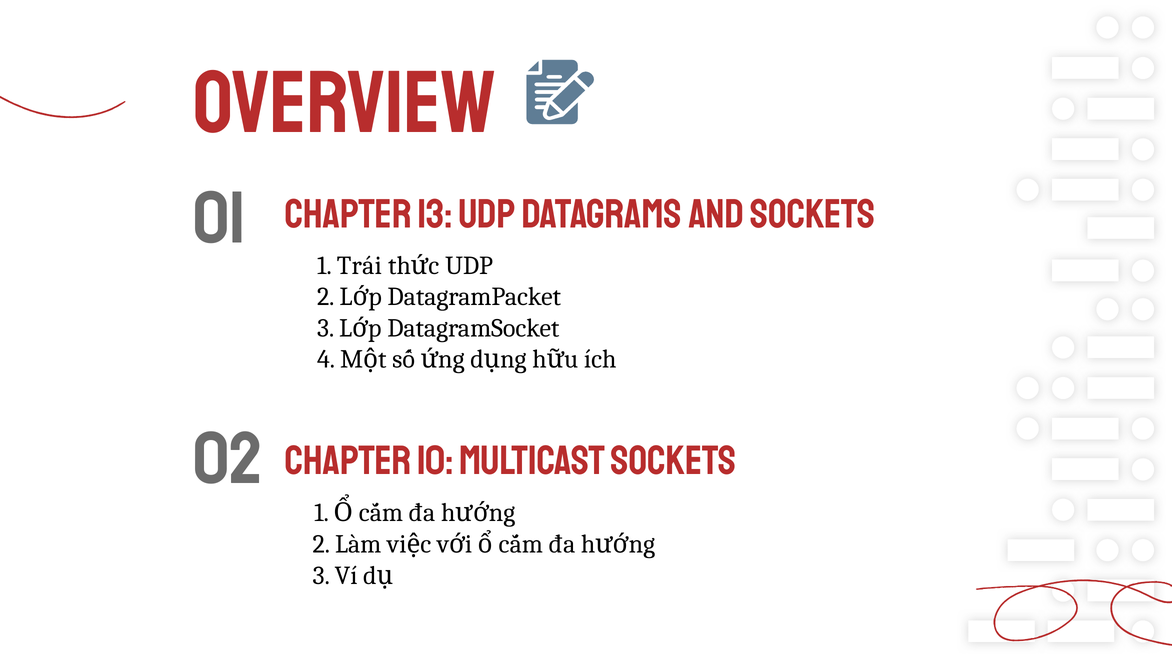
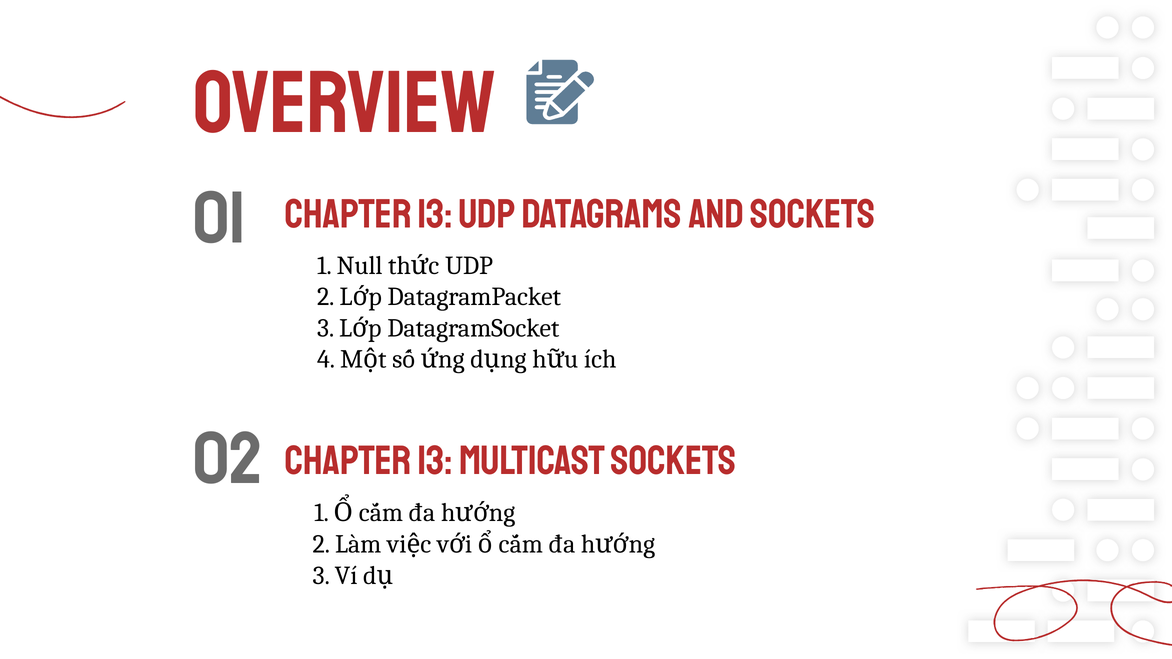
Trái: Trái -> Null
10 at (435, 461): 10 -> 13
